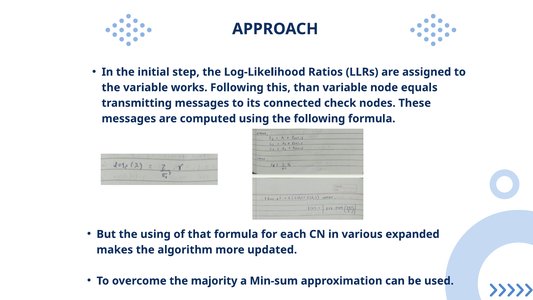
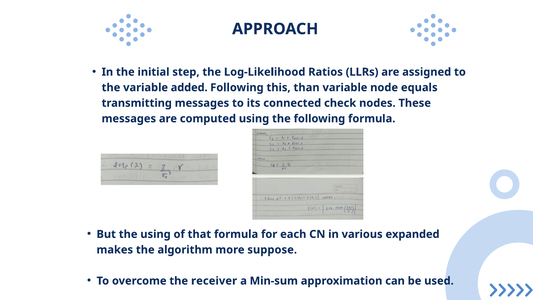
works: works -> added
updated: updated -> suppose
majority: majority -> receiver
